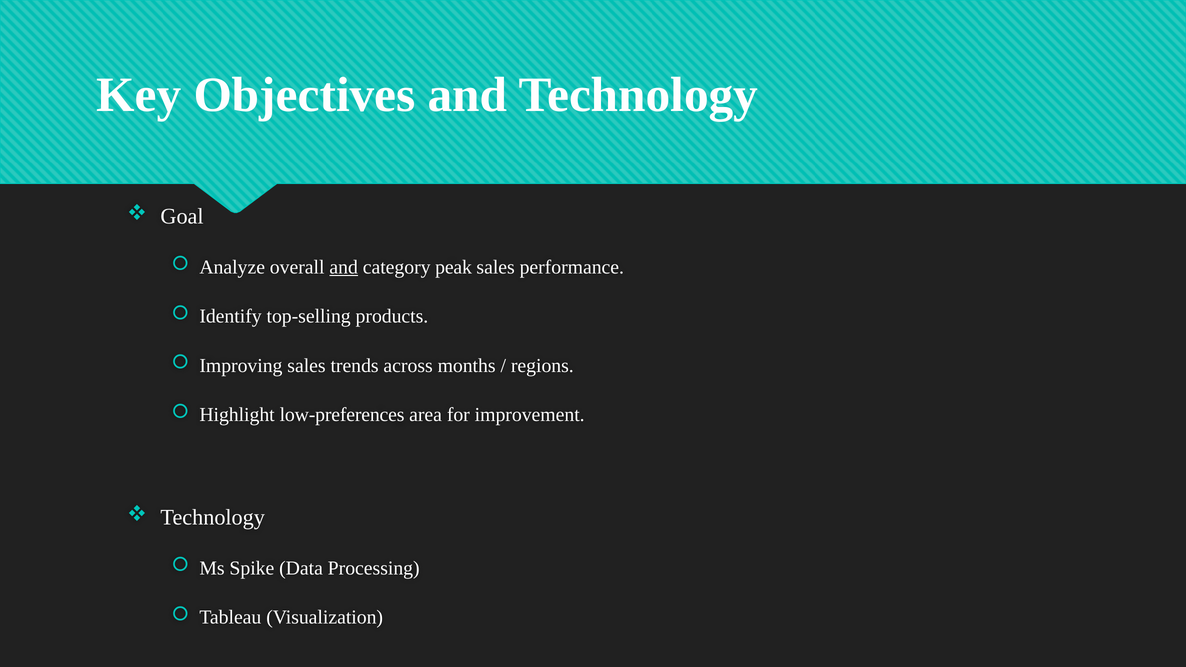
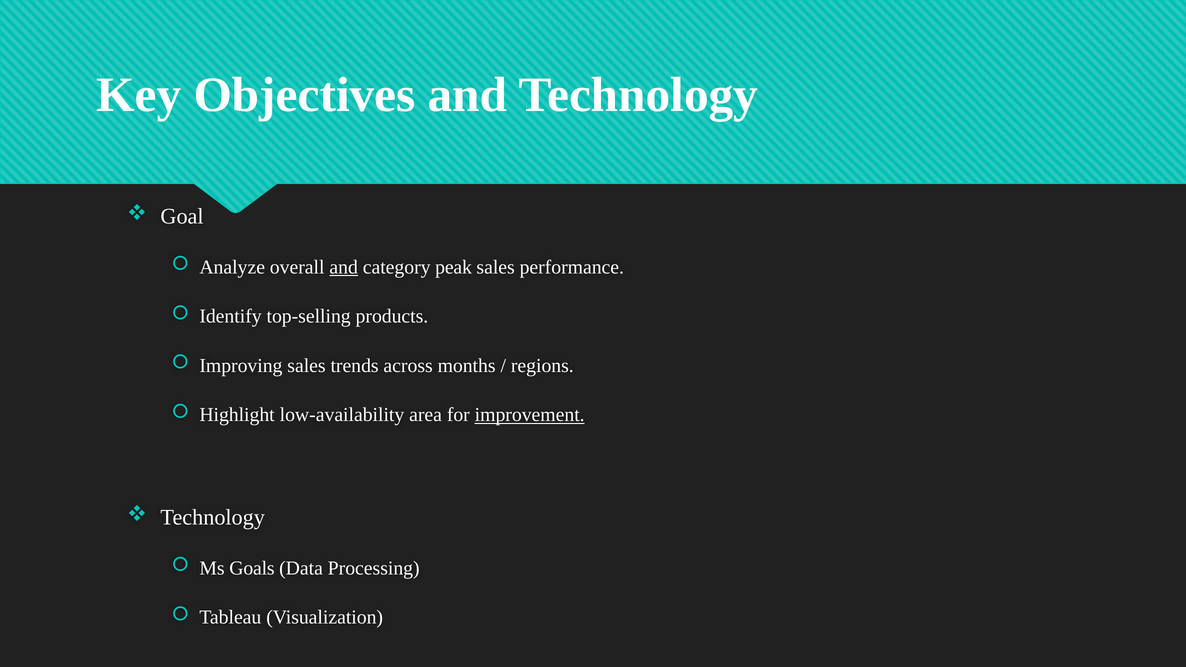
low-preferences: low-preferences -> low-availability
improvement underline: none -> present
Spike: Spike -> Goals
